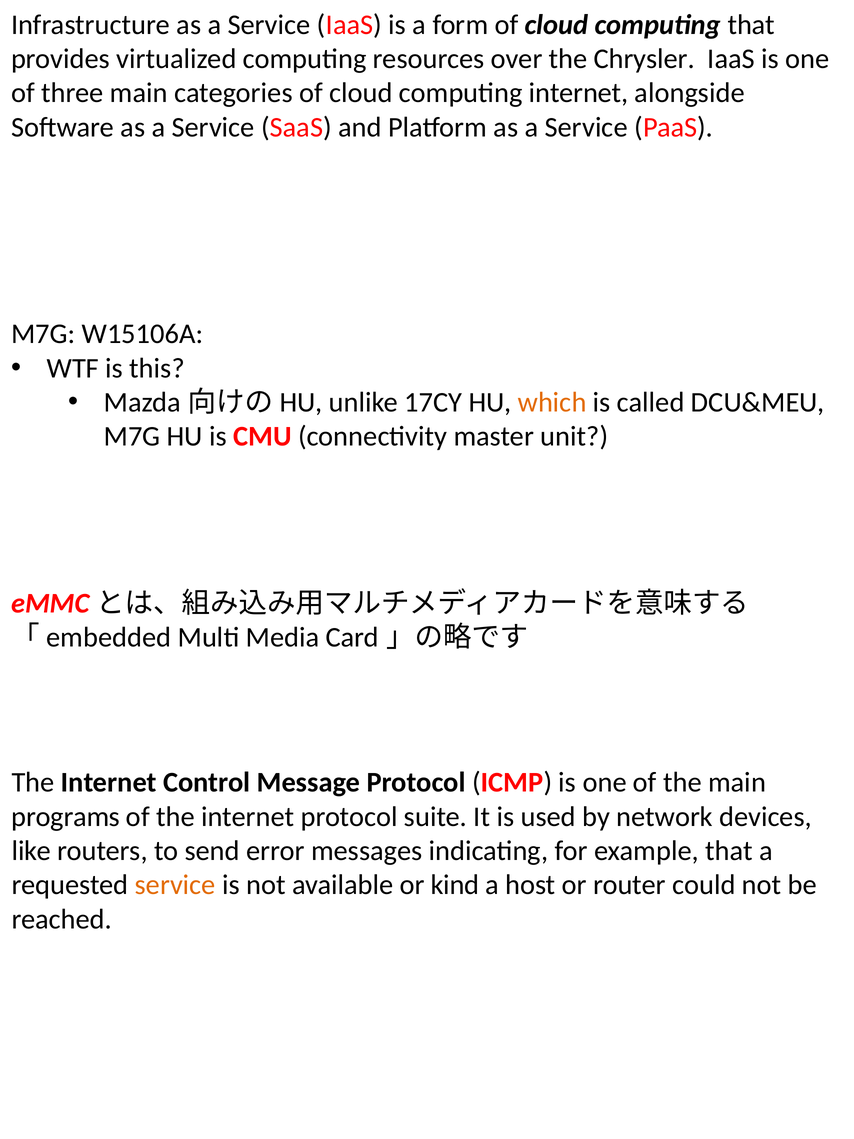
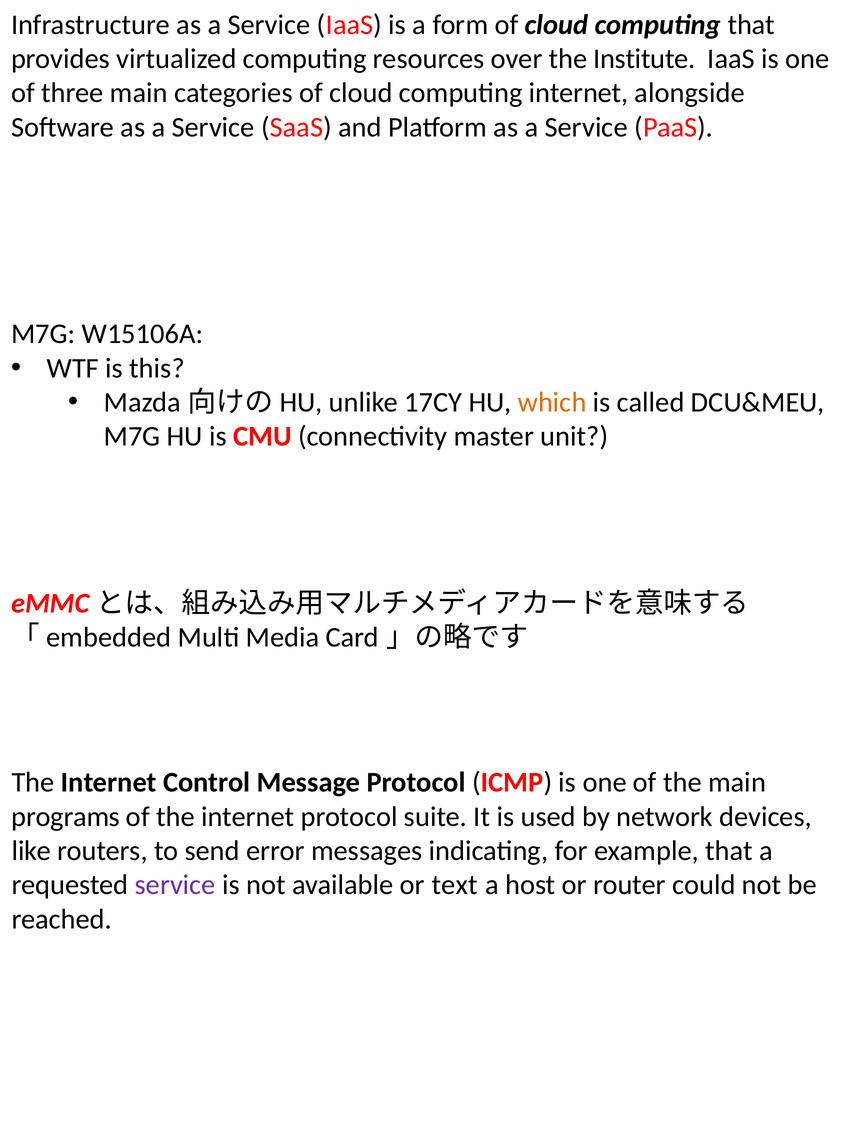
Chrysler: Chrysler -> Institute
service at (175, 885) colour: orange -> purple
kind: kind -> text
